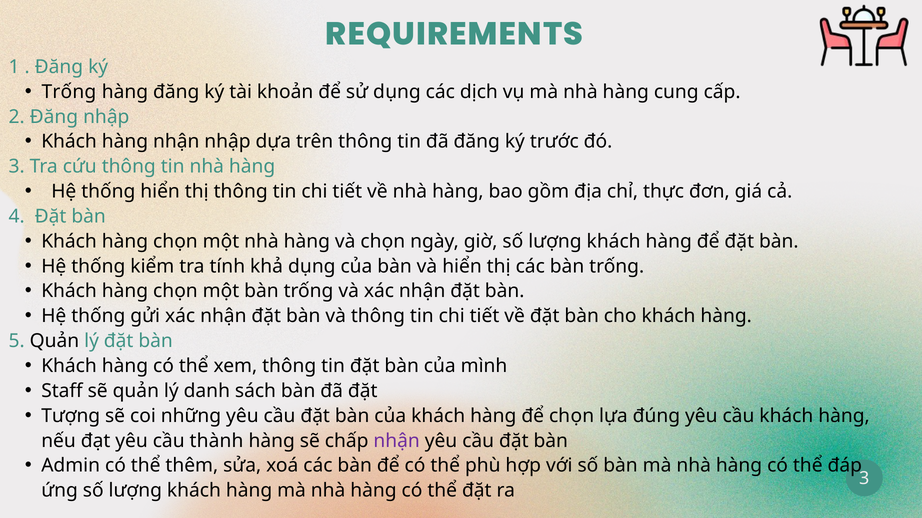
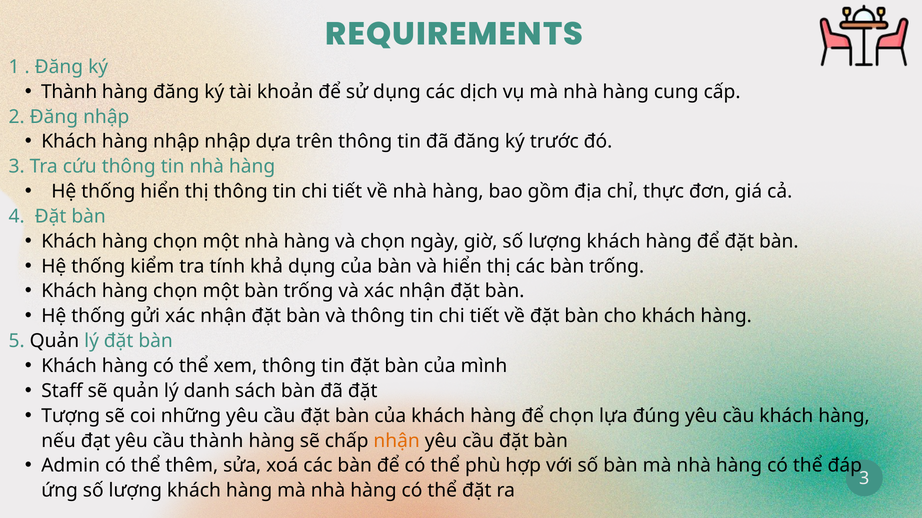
Trống at (69, 92): Trống -> Thành
hàng nhận: nhận -> nhập
nhận at (397, 441) colour: purple -> orange
